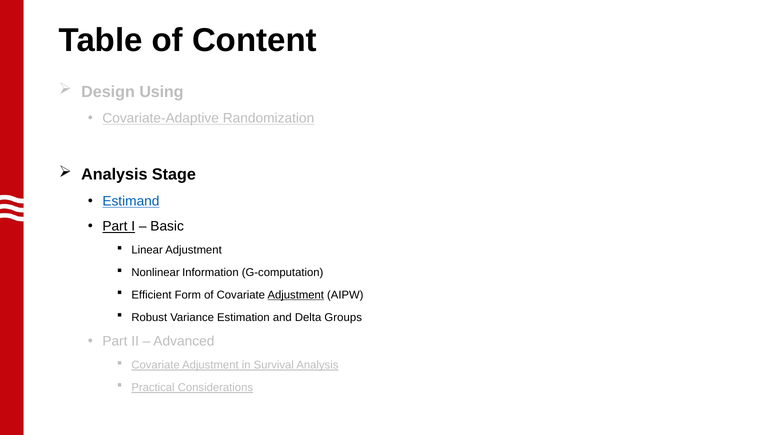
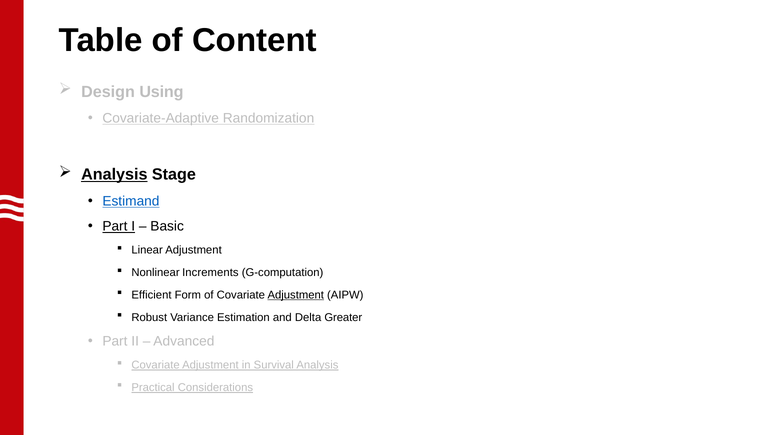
Analysis at (114, 175) underline: none -> present
Information: Information -> Increments
Groups: Groups -> Greater
